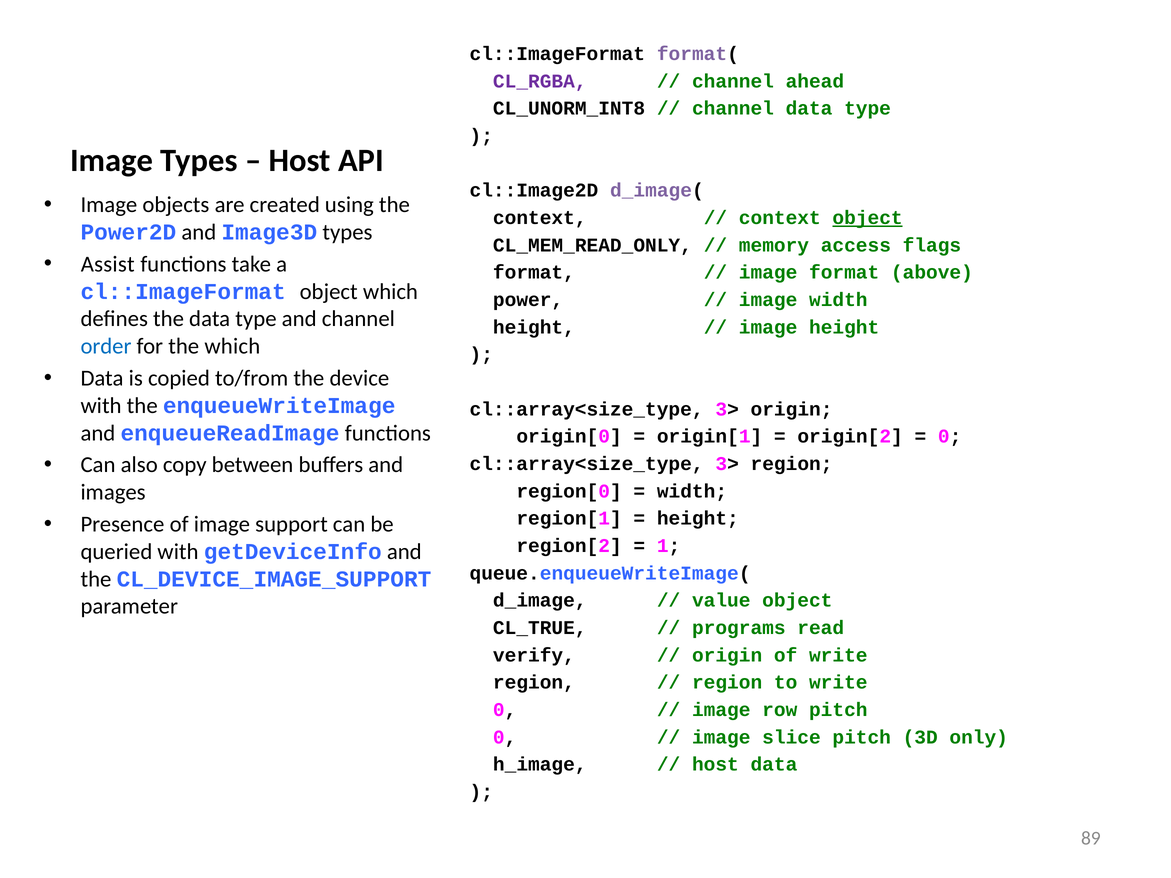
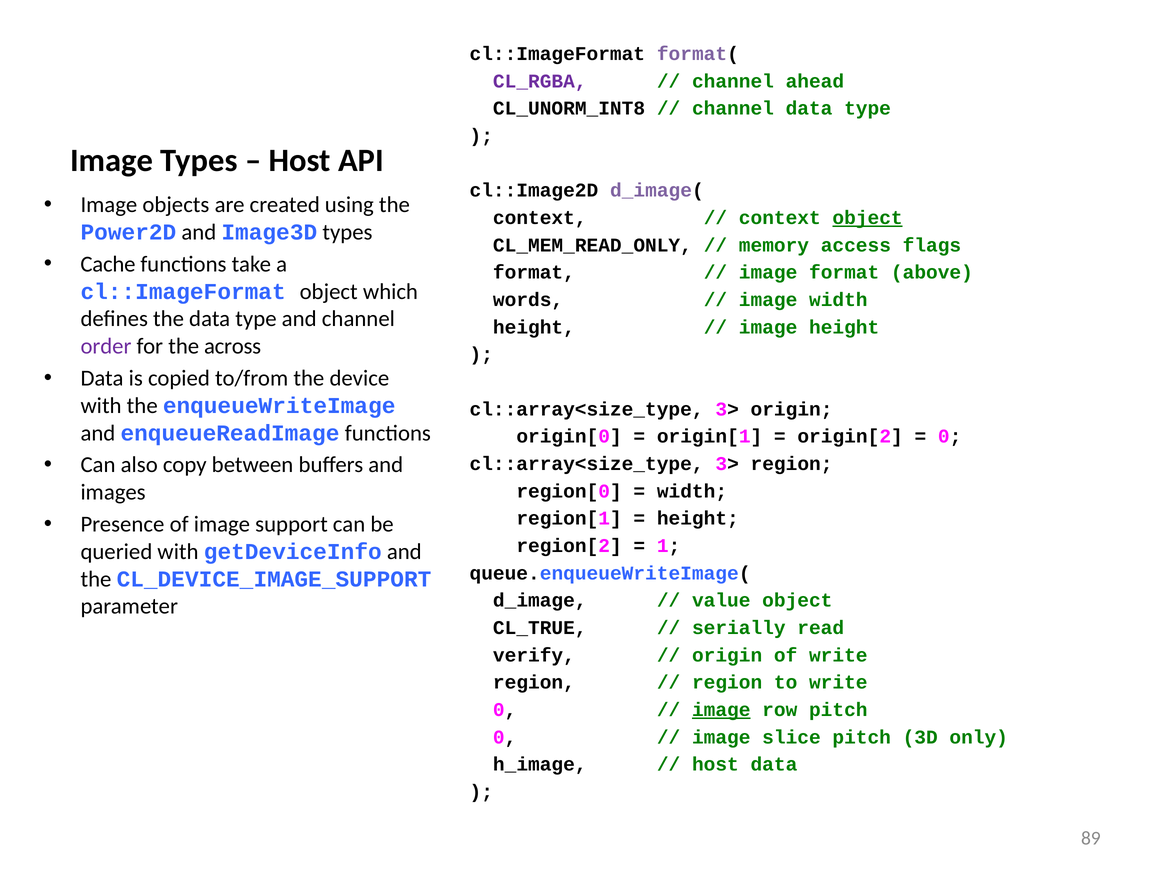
Assist: Assist -> Cache
power: power -> words
order colour: blue -> purple
the which: which -> across
programs: programs -> serially
image at (721, 710) underline: none -> present
